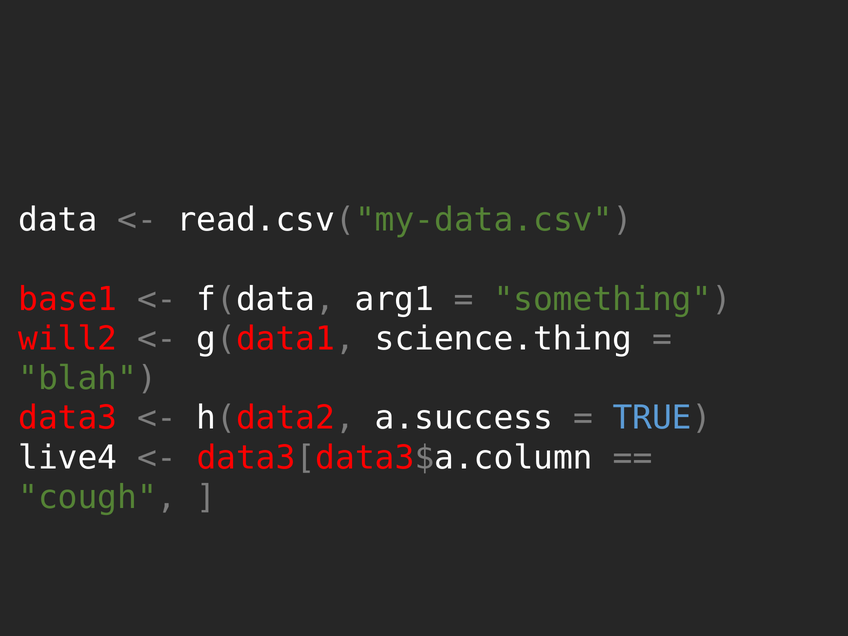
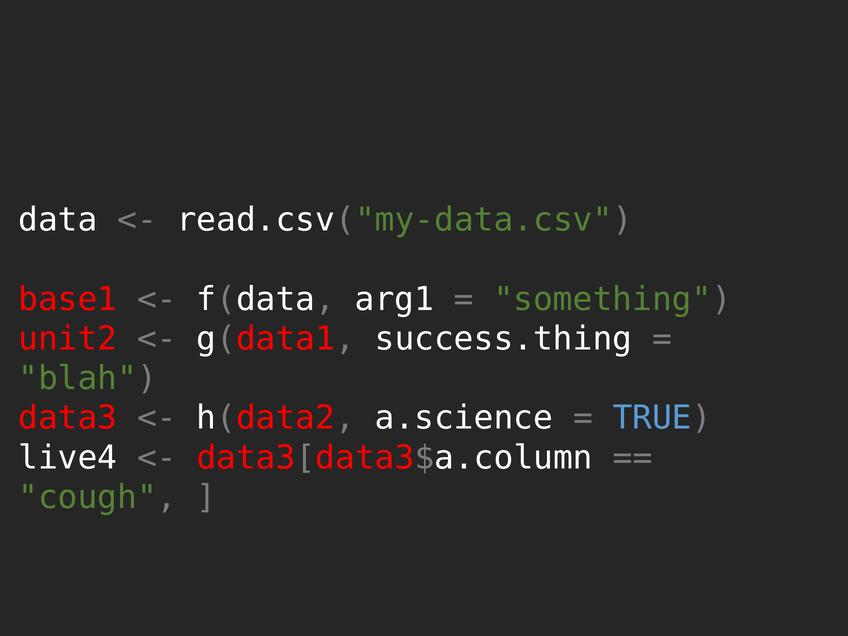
will2: will2 -> unit2
science.thing: science.thing -> success.thing
a.success: a.success -> a.science
